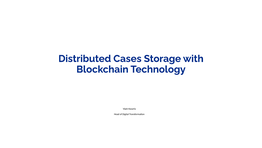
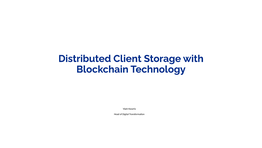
Cases: Cases -> Client
